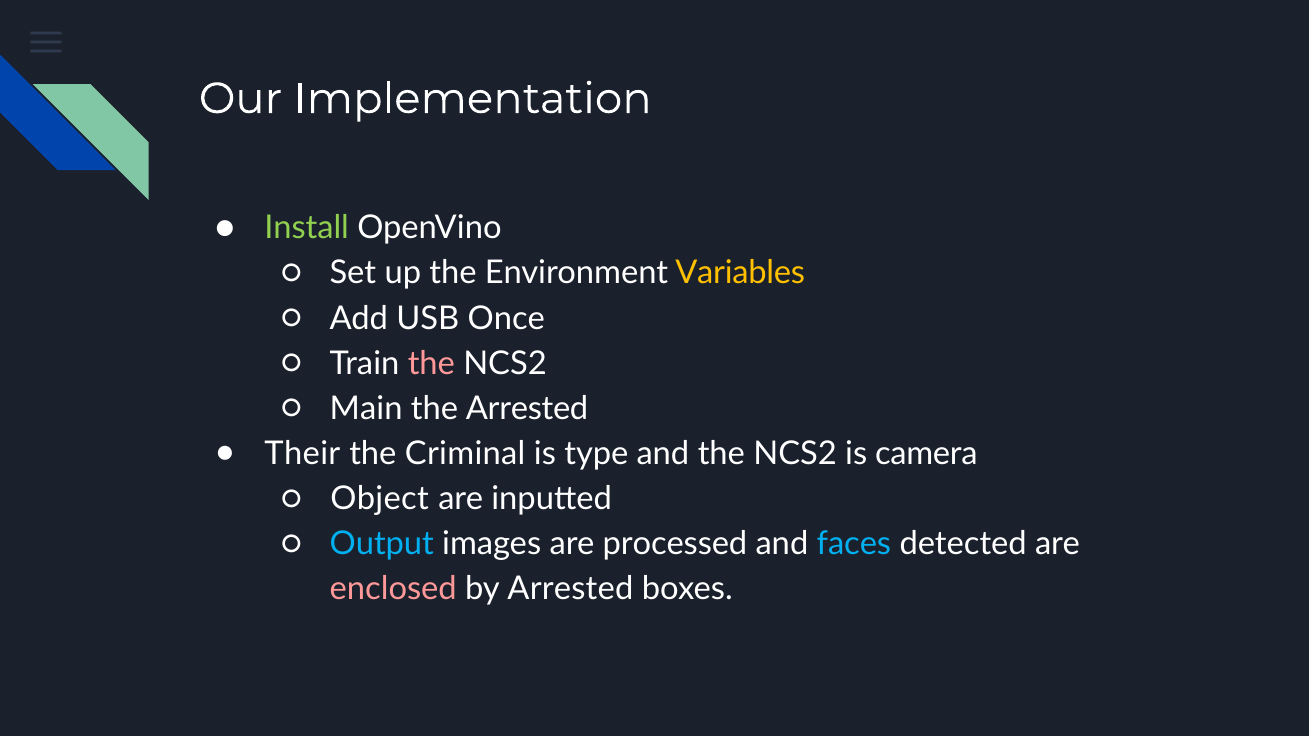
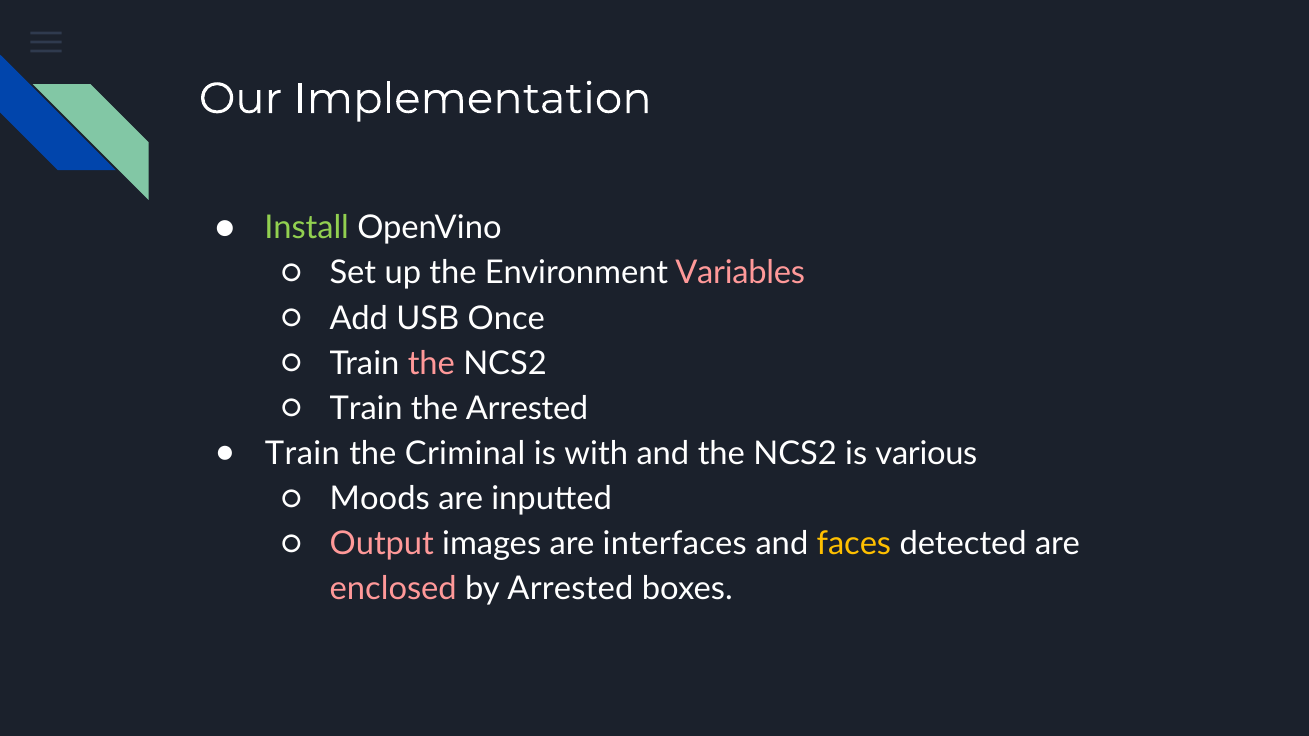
Variables colour: yellow -> pink
Main at (366, 409): Main -> Train
Their at (302, 454): Their -> Train
type: type -> with
camera: camera -> various
Object: Object -> Moods
Output colour: light blue -> pink
processed: processed -> interfaces
faces colour: light blue -> yellow
